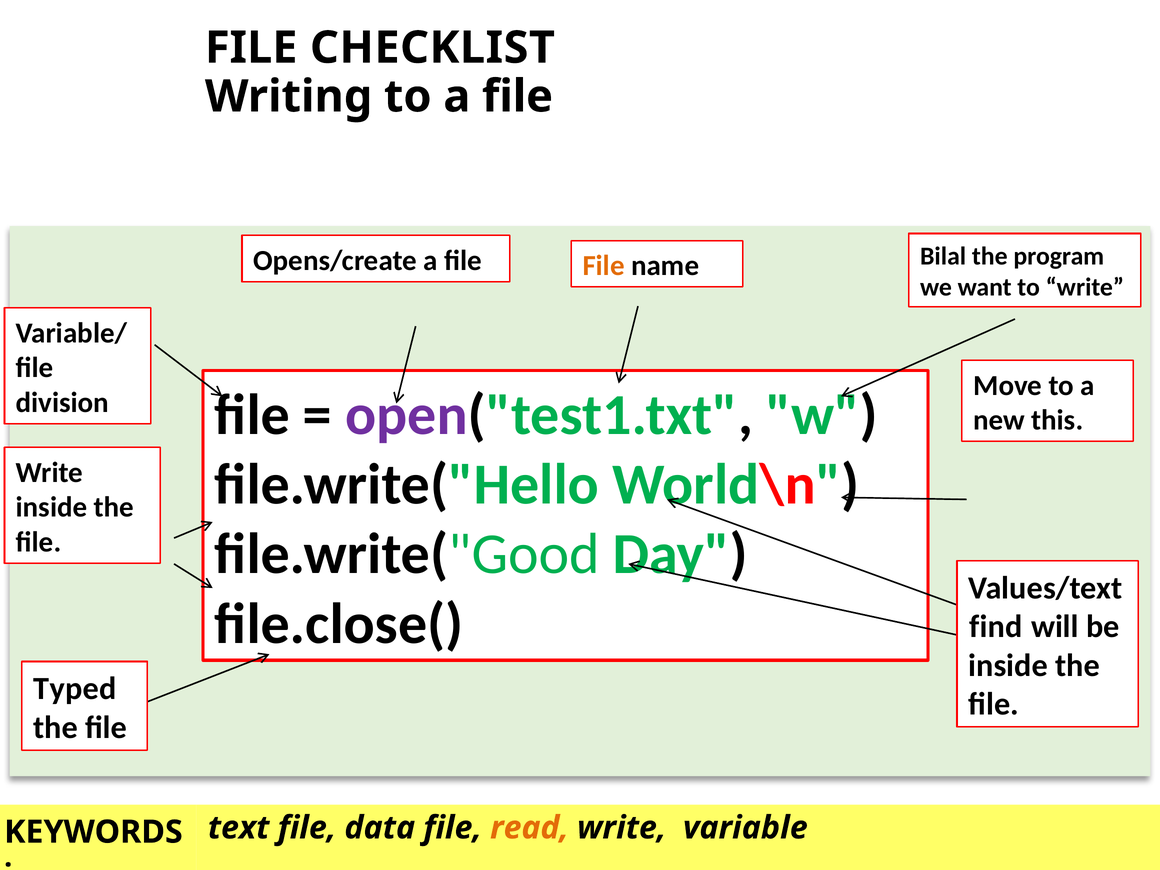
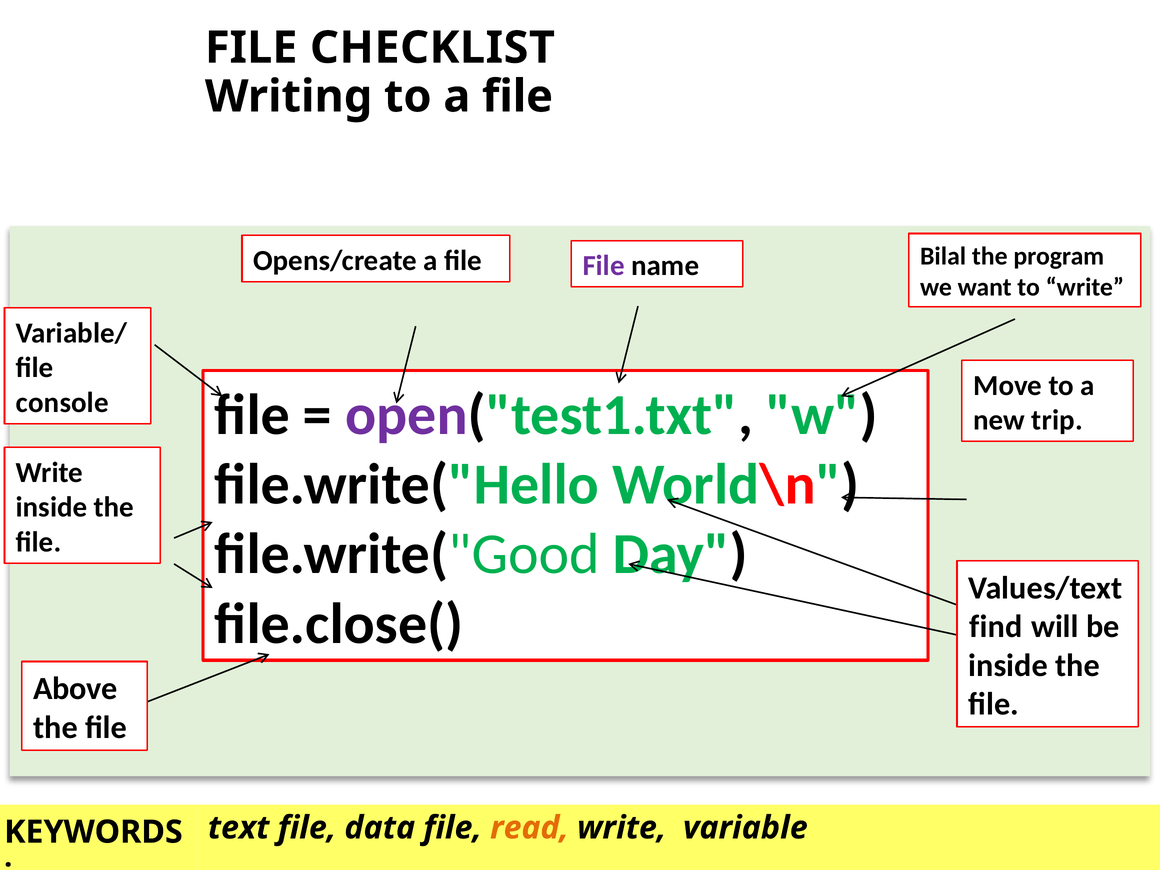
File at (604, 266) colour: orange -> purple
division: division -> console
this: this -> trip
Typed: Typed -> Above
